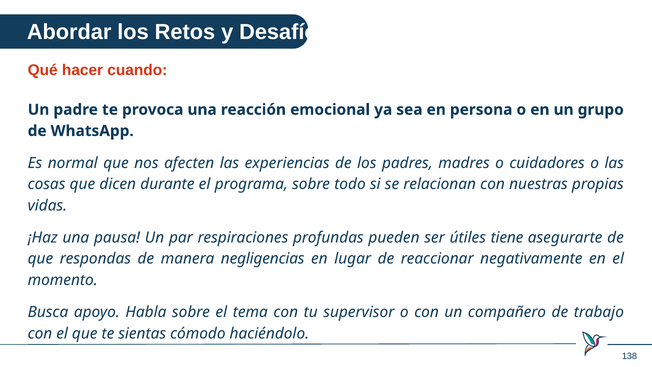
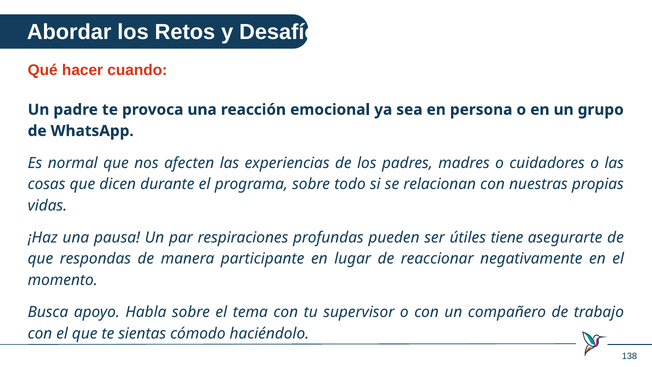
negligencias: negligencias -> participante
